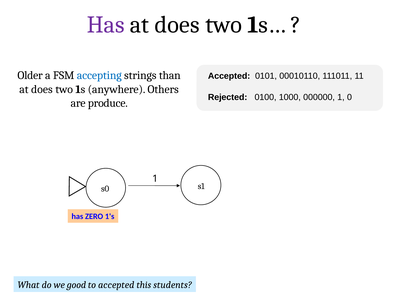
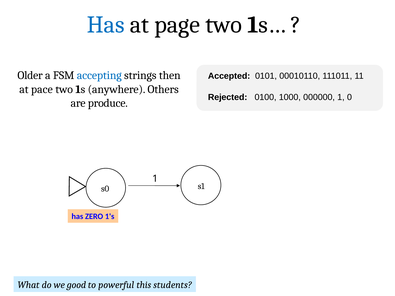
Has at (106, 25) colour: purple -> blue
does at (177, 25): does -> page
than: than -> then
does at (42, 89): does -> pace
to accepted: accepted -> powerful
